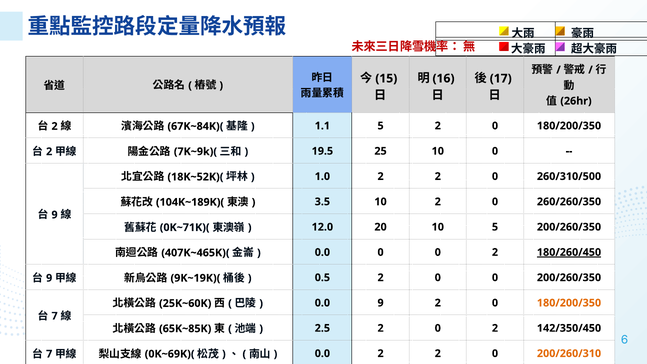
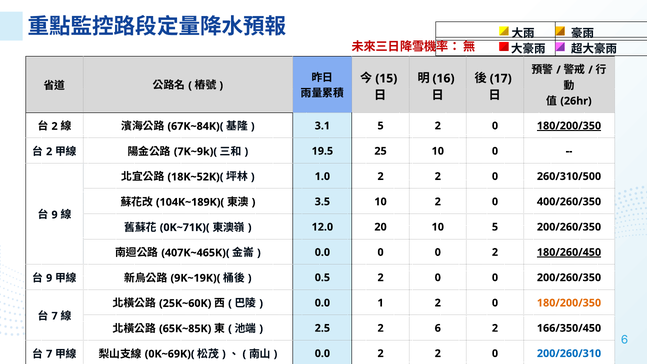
1.1: 1.1 -> 3.1
180/200/350 at (569, 126) underline: none -> present
260/260/350: 260/260/350 -> 400/260/350
0.0 9: 9 -> 1
2.5 2 0: 0 -> 6
142/350/450: 142/350/450 -> 166/350/450
200/260/310 colour: orange -> blue
